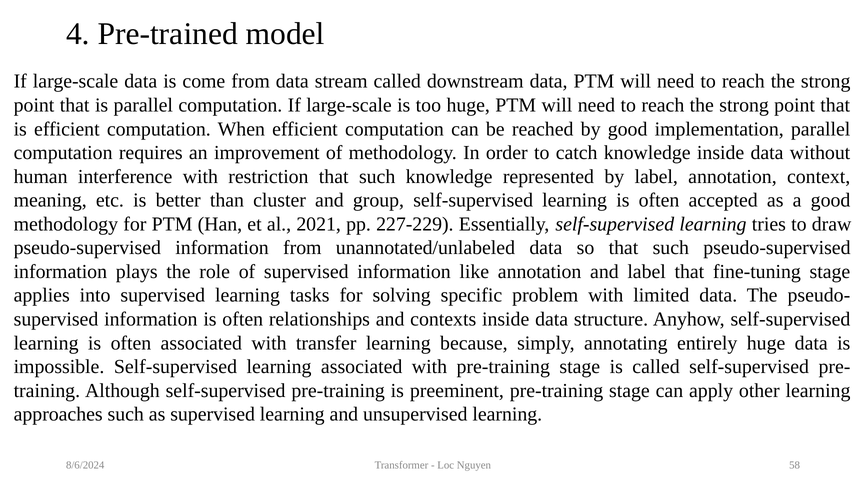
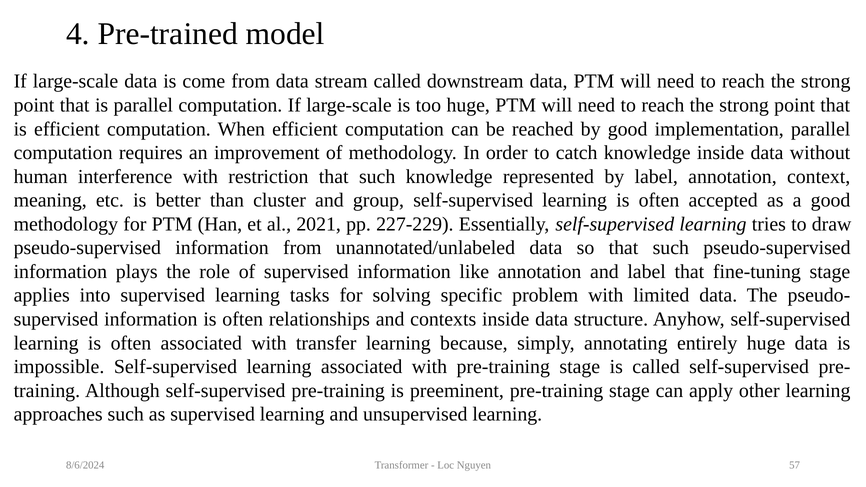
58: 58 -> 57
